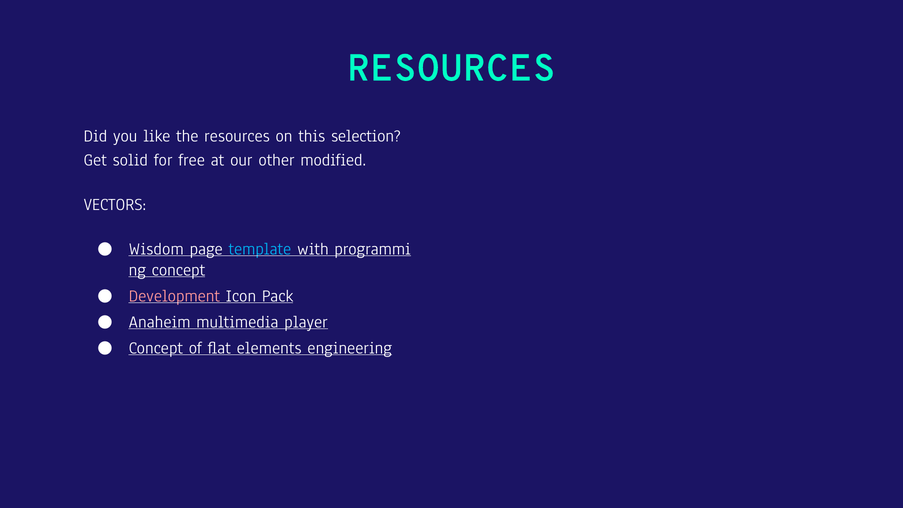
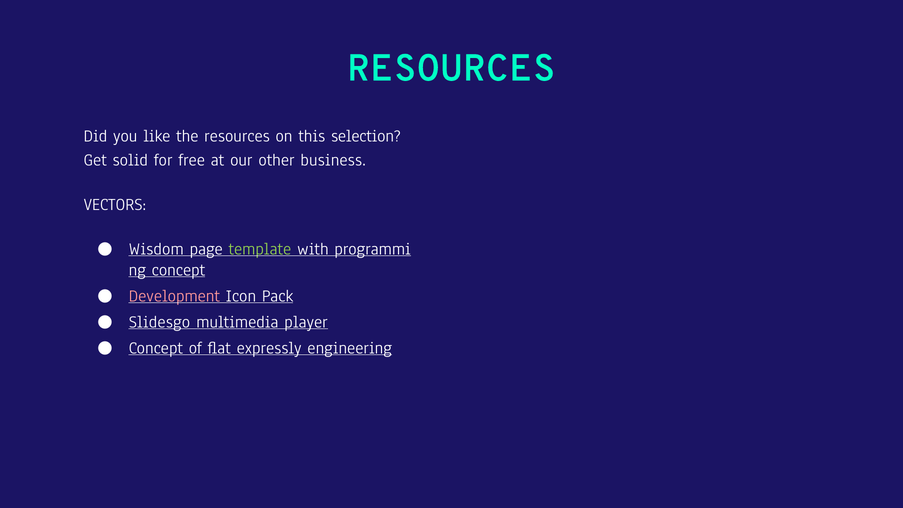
modified: modified -> business
template colour: light blue -> light green
Anaheim: Anaheim -> Slidesgo
elements: elements -> expressly
